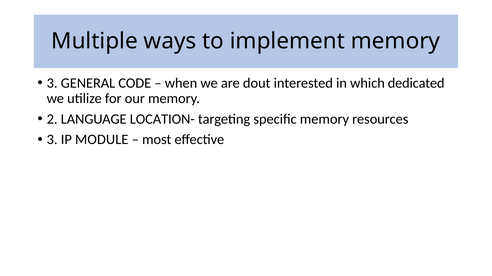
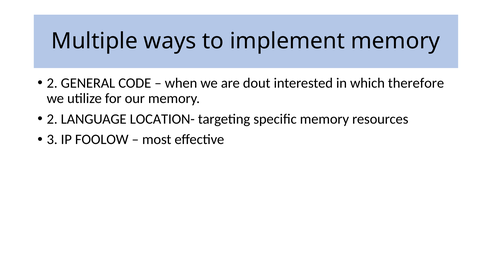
3 at (52, 83): 3 -> 2
dedicated: dedicated -> therefore
MODULE: MODULE -> FOOLOW
